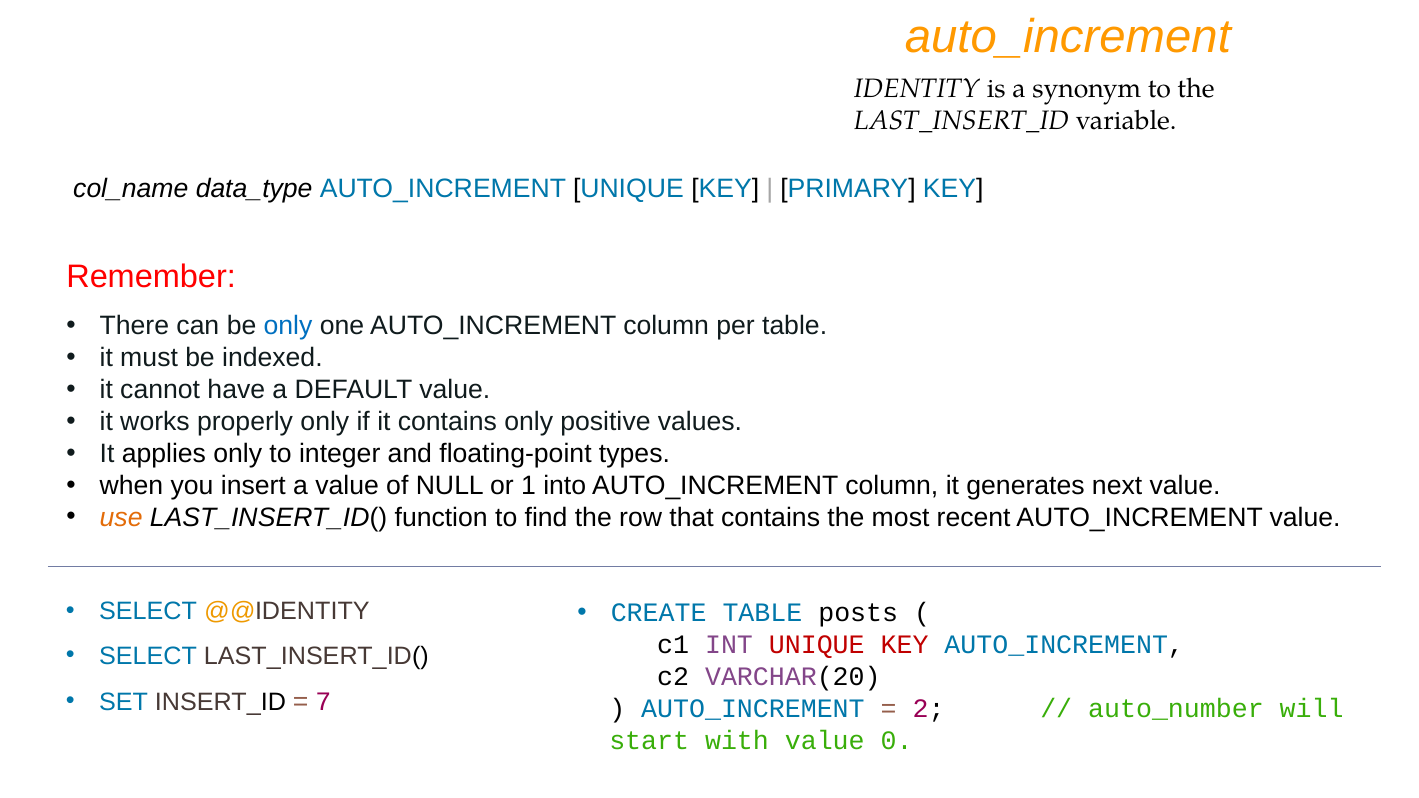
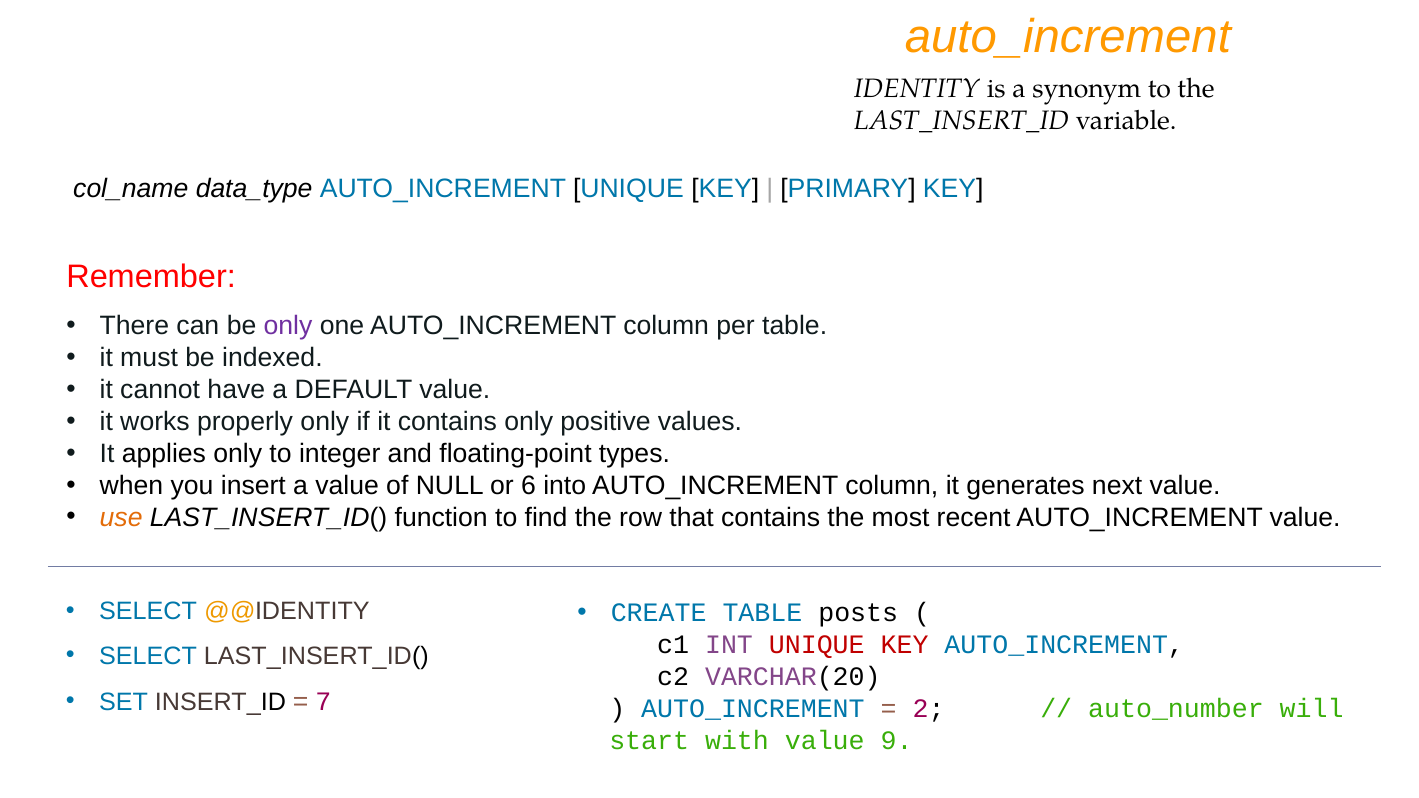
only at (288, 326) colour: blue -> purple
1: 1 -> 6
0: 0 -> 9
